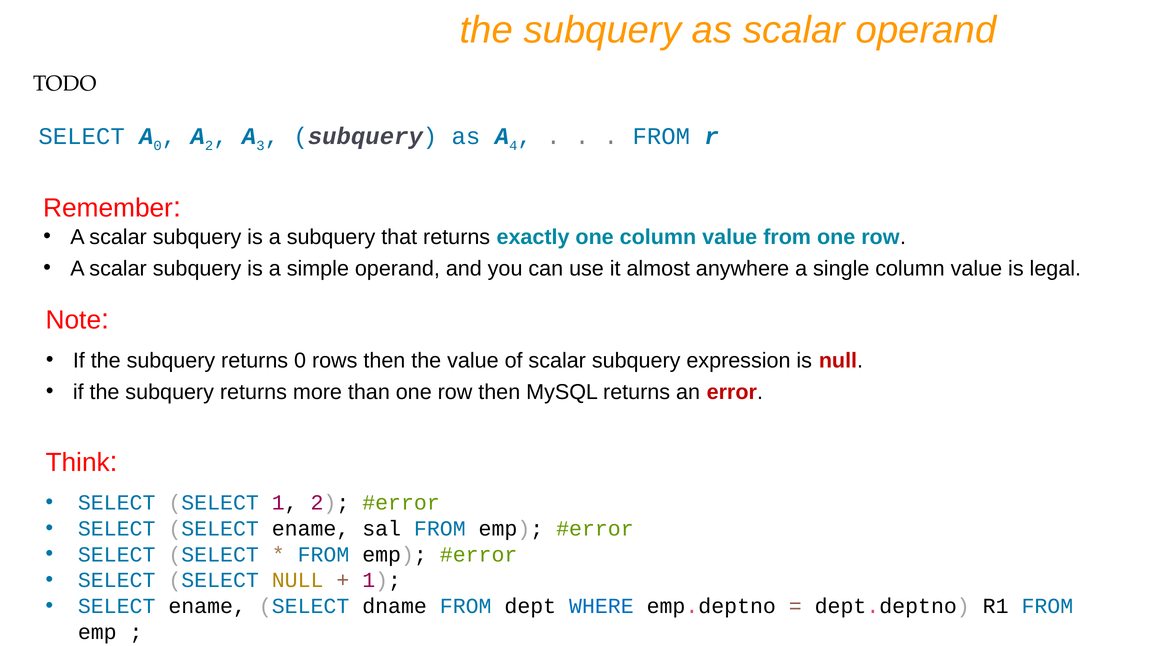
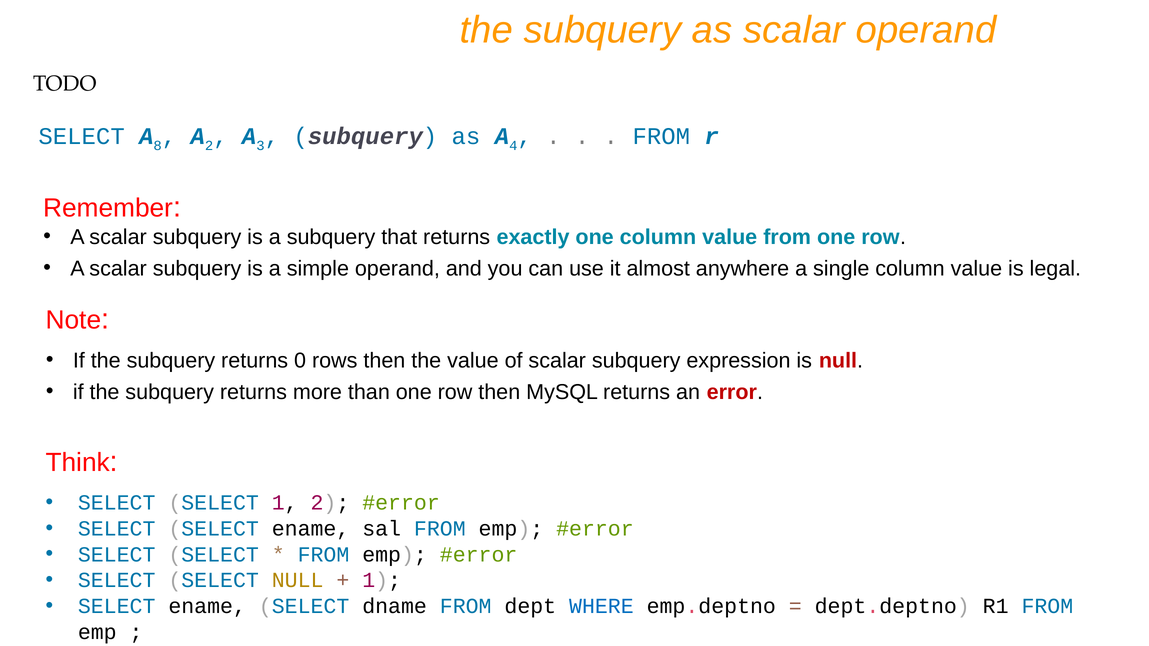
A 0: 0 -> 8
